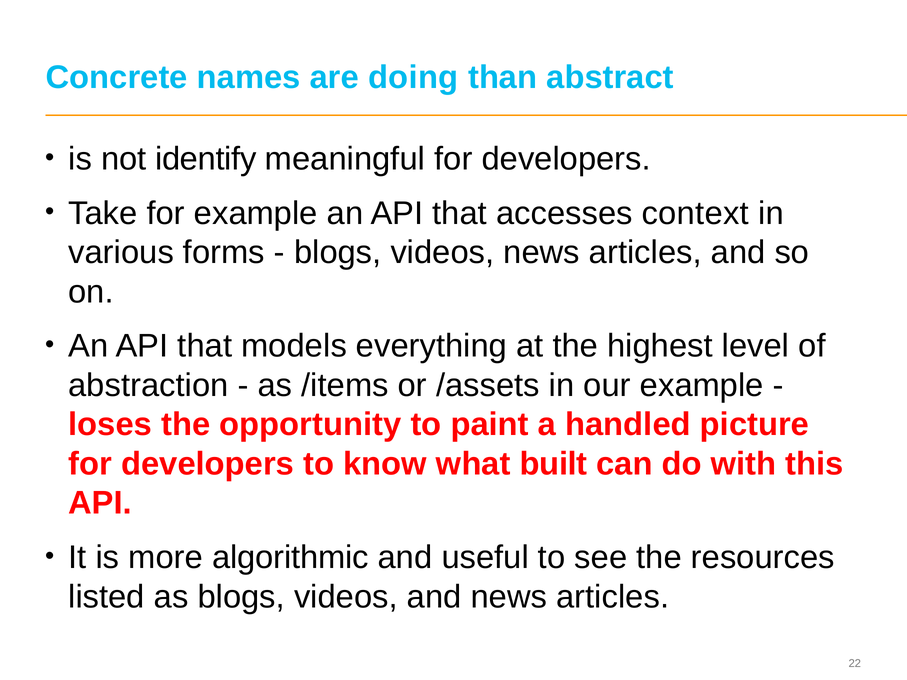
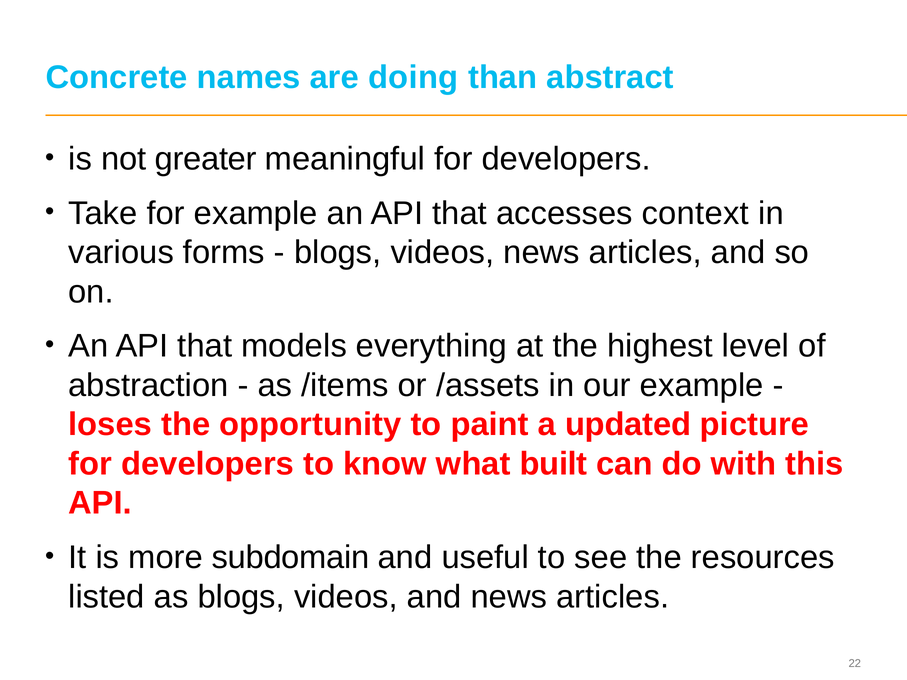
identify: identify -> greater
handled: handled -> updated
algorithmic: algorithmic -> subdomain
